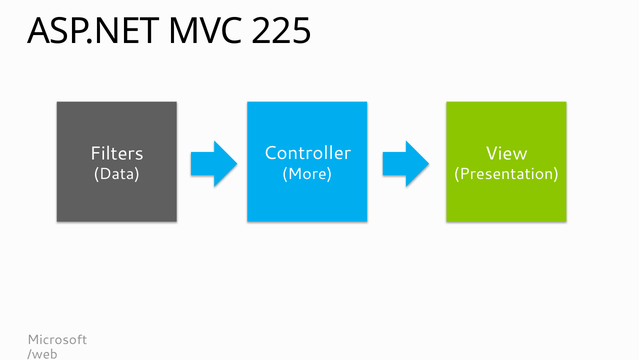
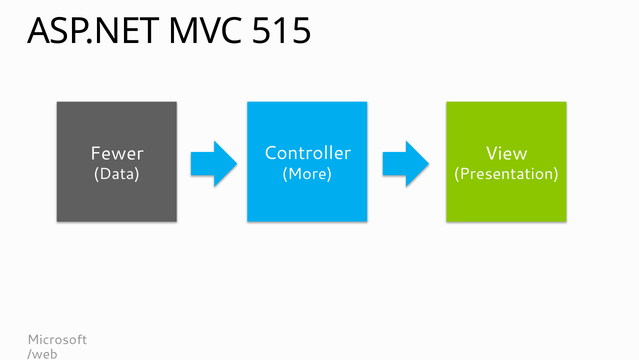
225: 225 -> 515
Filters: Filters -> Fewer
